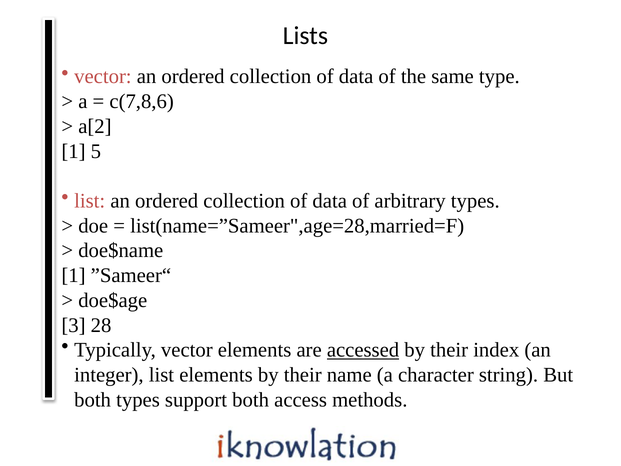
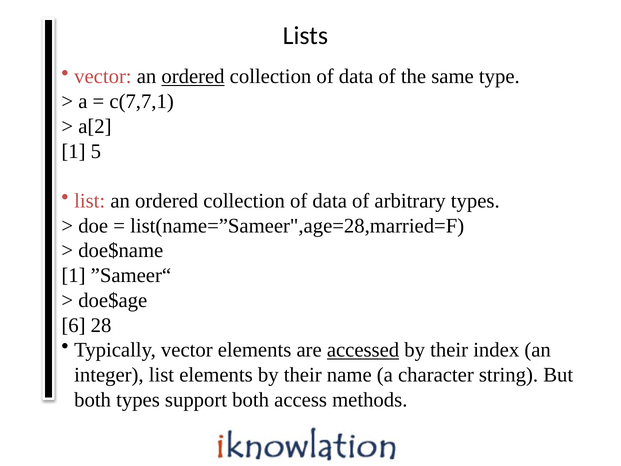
ordered at (193, 77) underline: none -> present
c(7,8,6: c(7,8,6 -> c(7,7,1
3: 3 -> 6
